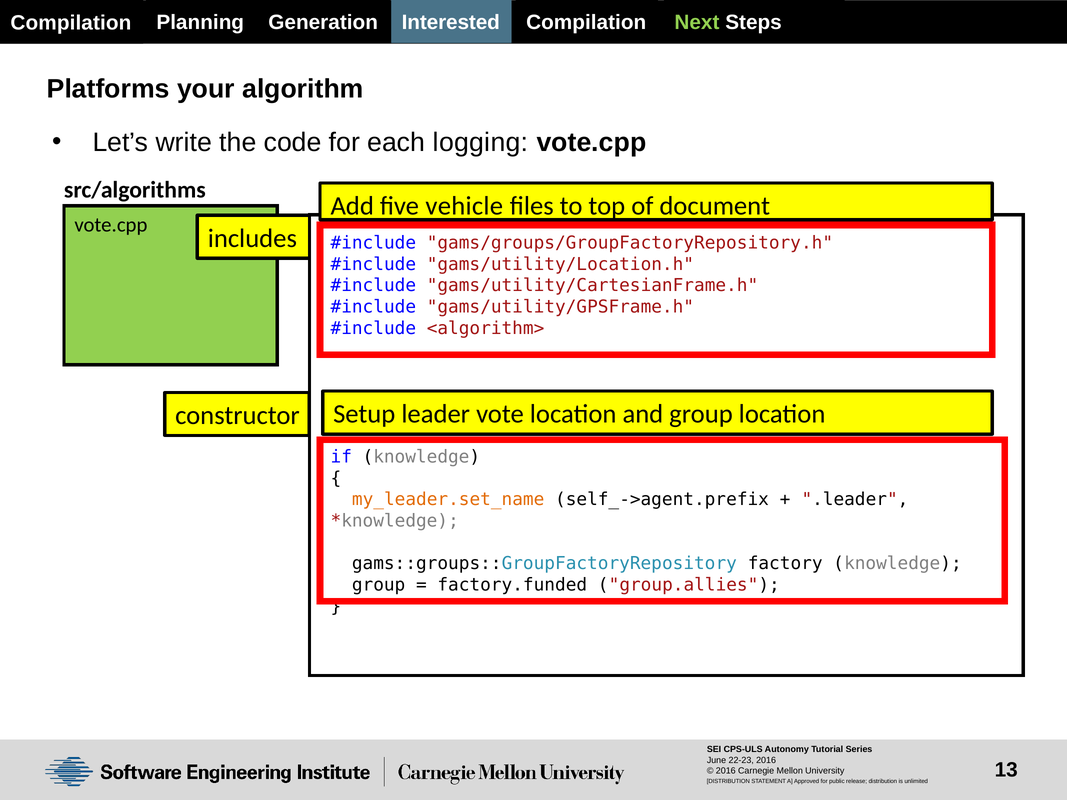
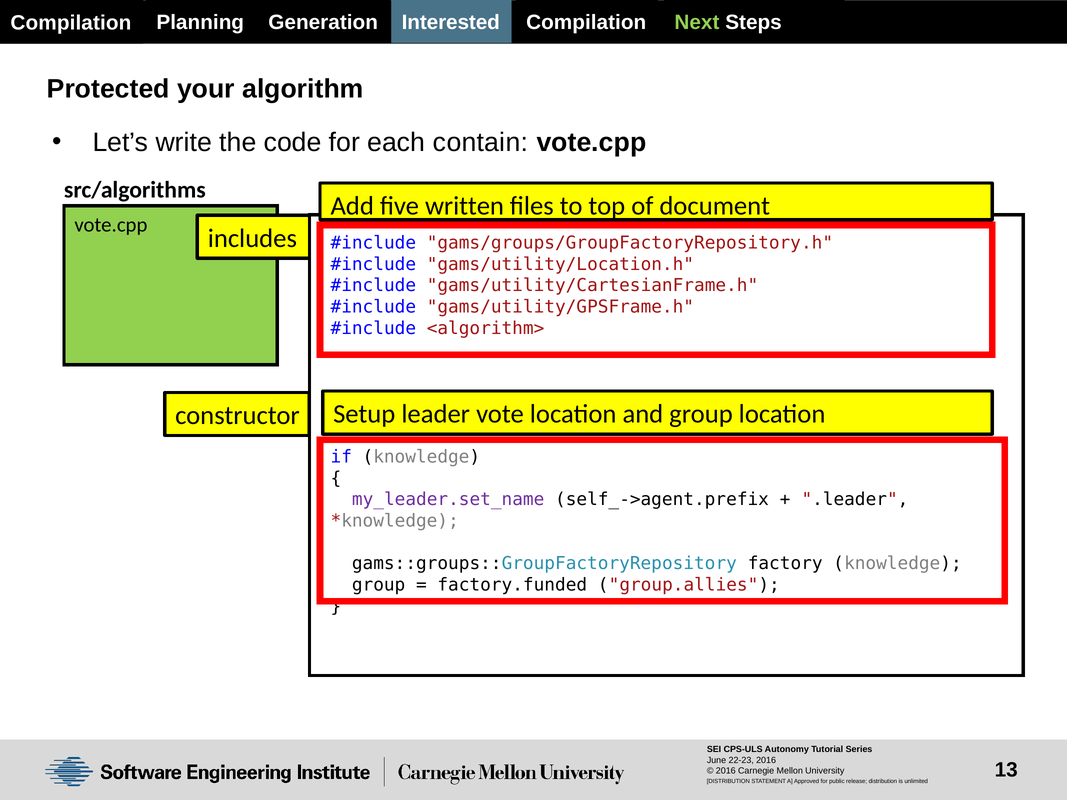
Platforms: Platforms -> Protected
logging: logging -> contain
vehicle: vehicle -> written
my_leader.set_name colour: orange -> purple
